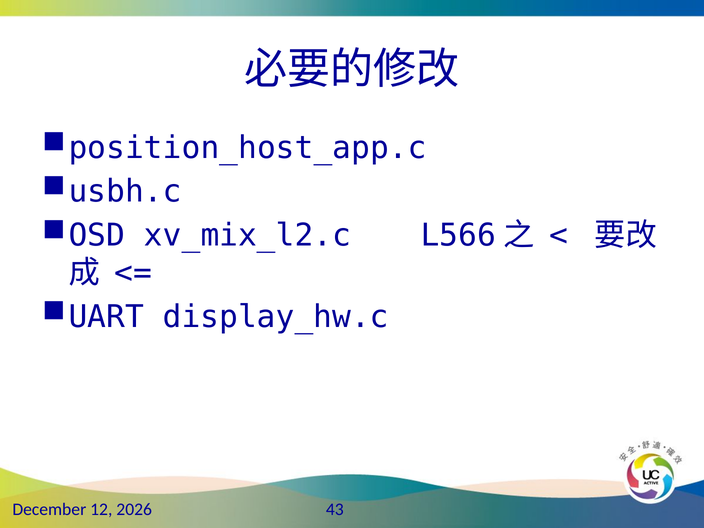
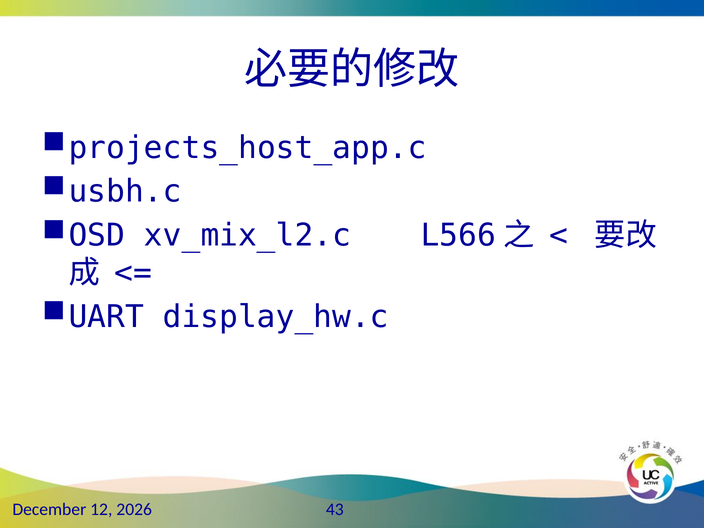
position_host_app.c: position_host_app.c -> projects_host_app.c
